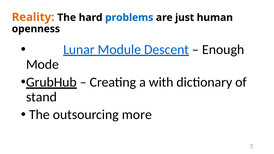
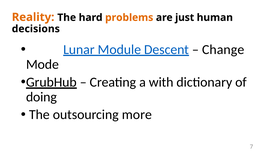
problems colour: blue -> orange
openness: openness -> decisions
Enough: Enough -> Change
stand: stand -> doing
